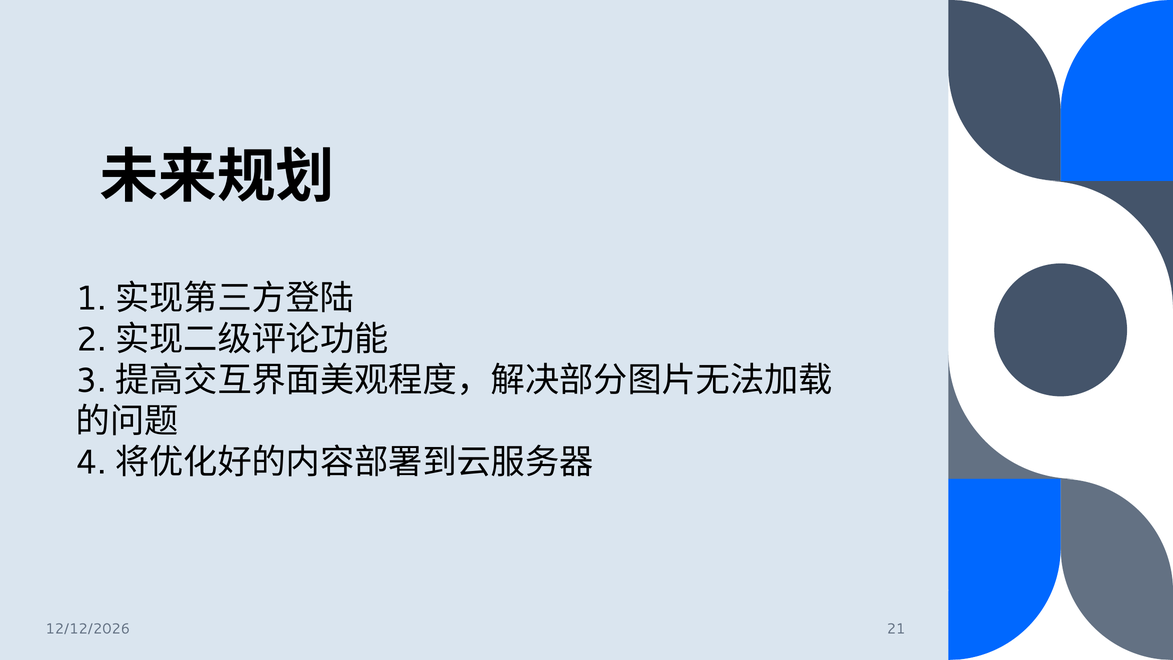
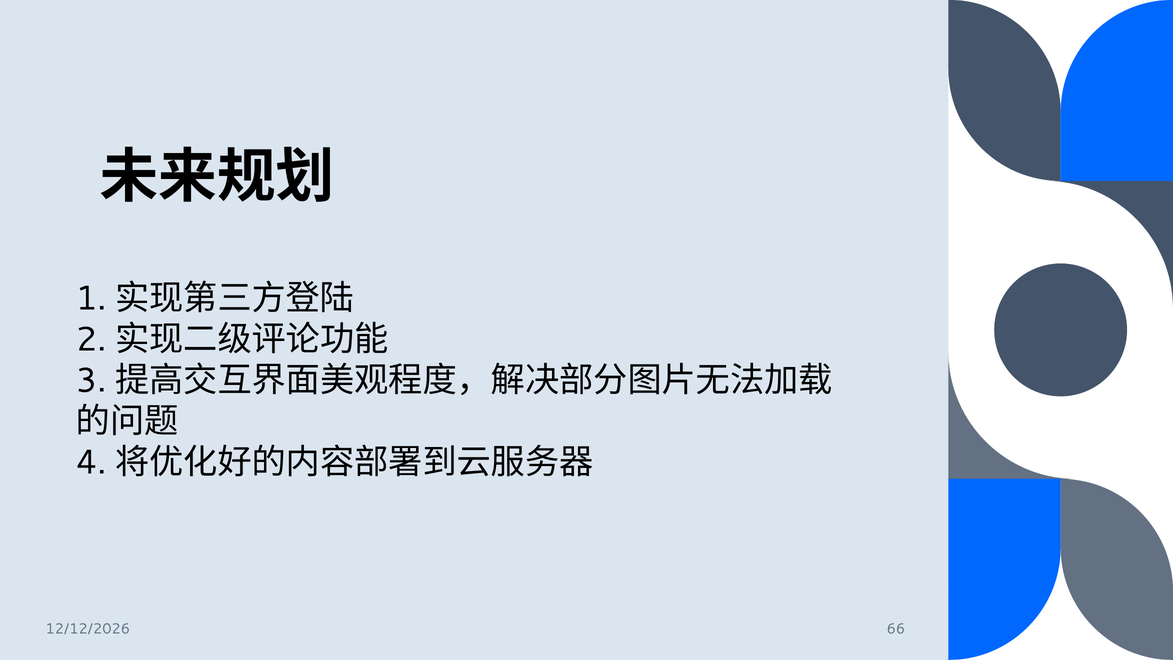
21: 21 -> 66
